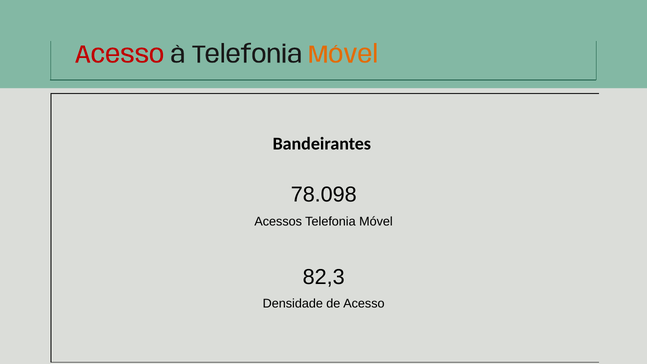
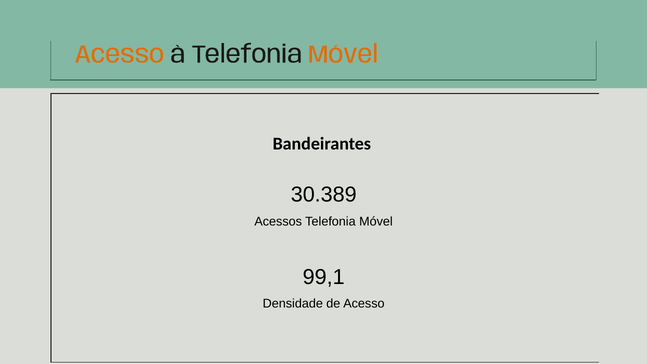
Acesso at (119, 54) colour: red -> orange
78.098: 78.098 -> 30.389
82,3: 82,3 -> 99,1
